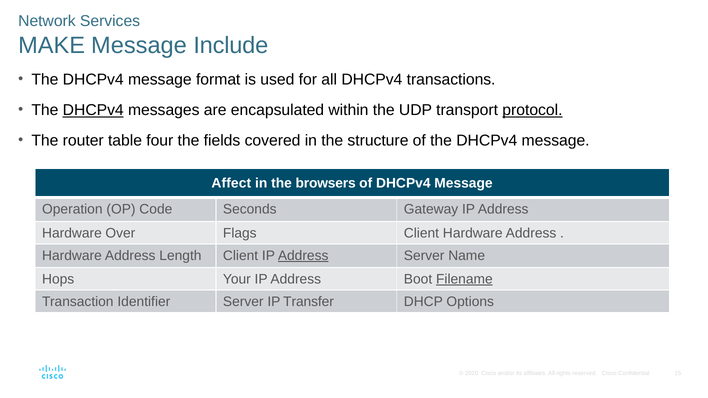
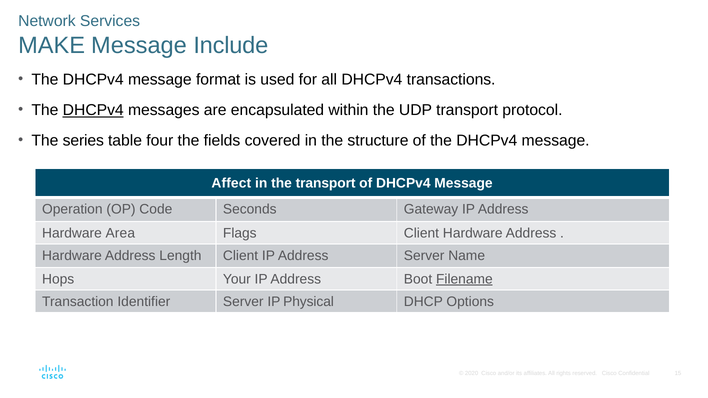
protocol underline: present -> none
router: router -> series
the browsers: browsers -> transport
Over: Over -> Area
Address at (303, 256) underline: present -> none
Transfer: Transfer -> Physical
